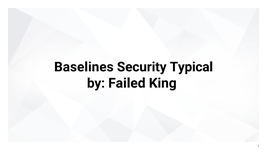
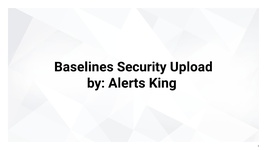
Typical: Typical -> Upload
Failed: Failed -> Alerts
